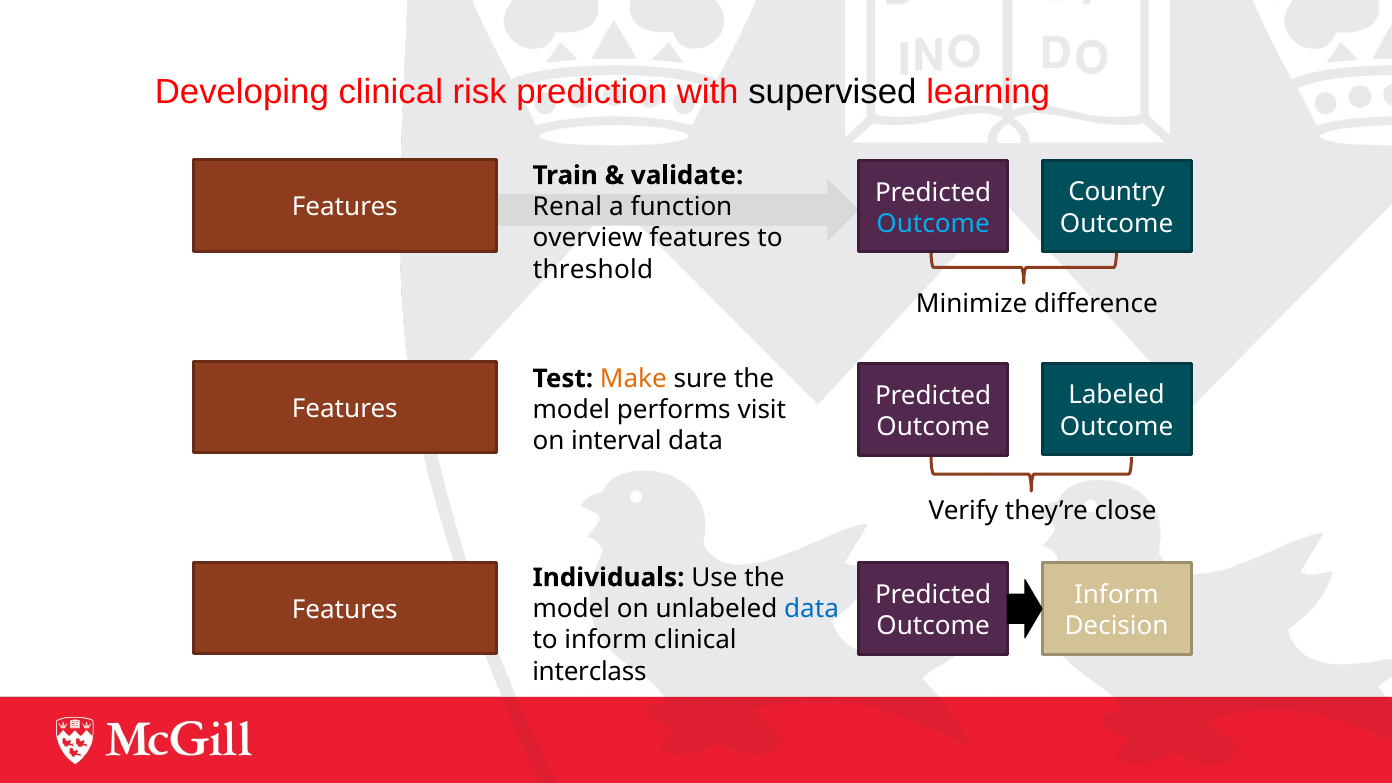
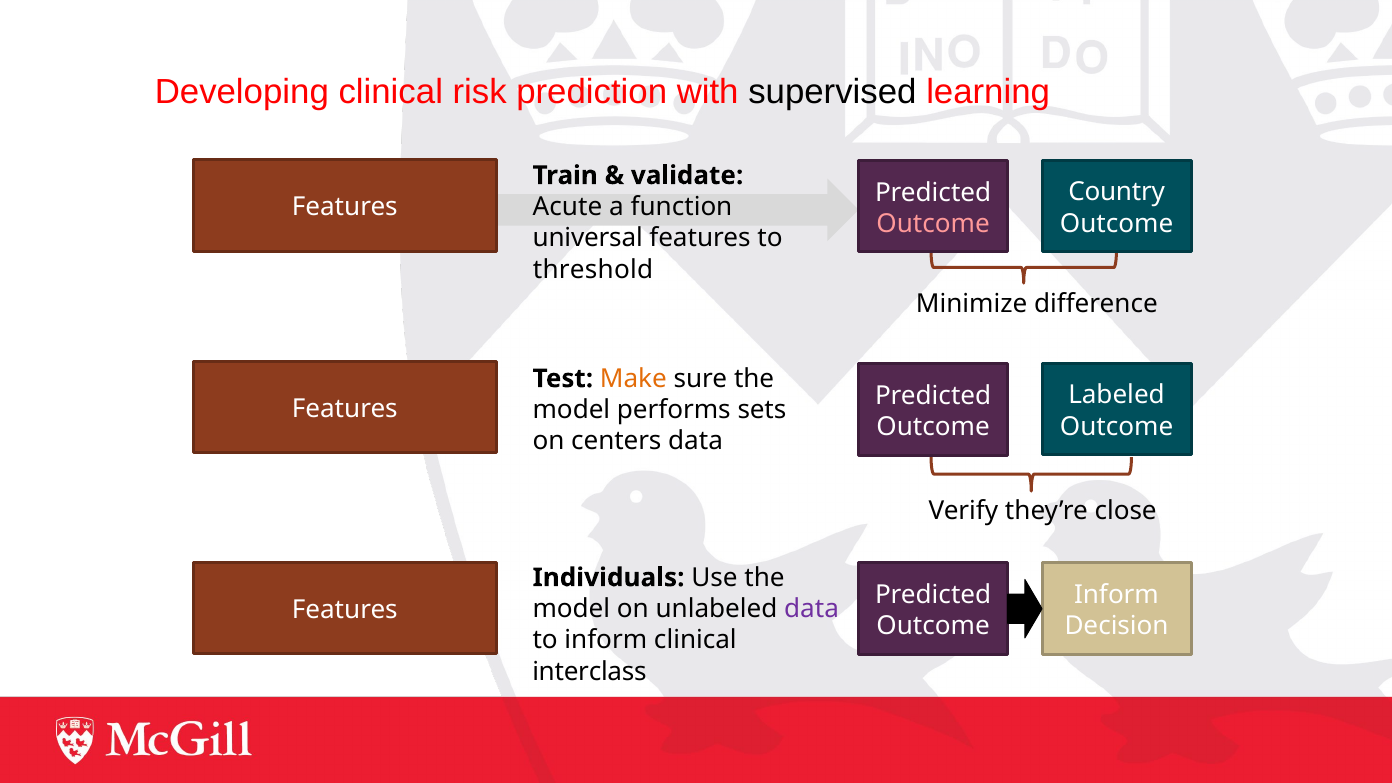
Renal: Renal -> Acute
Outcome at (933, 224) colour: light blue -> pink
overview: overview -> universal
visit: visit -> sets
interval: interval -> centers
data at (812, 609) colour: blue -> purple
